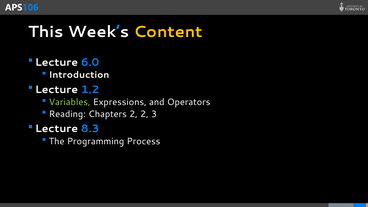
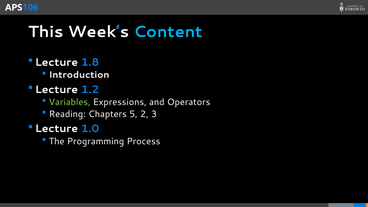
Content colour: yellow -> light blue
6.0: 6.0 -> 1.8
Chapters 2: 2 -> 5
8.3: 8.3 -> 1.0
